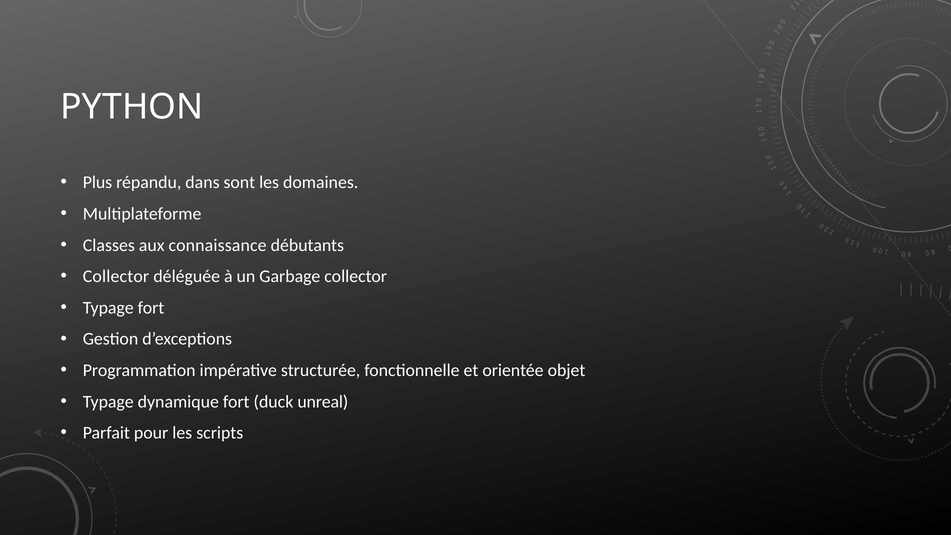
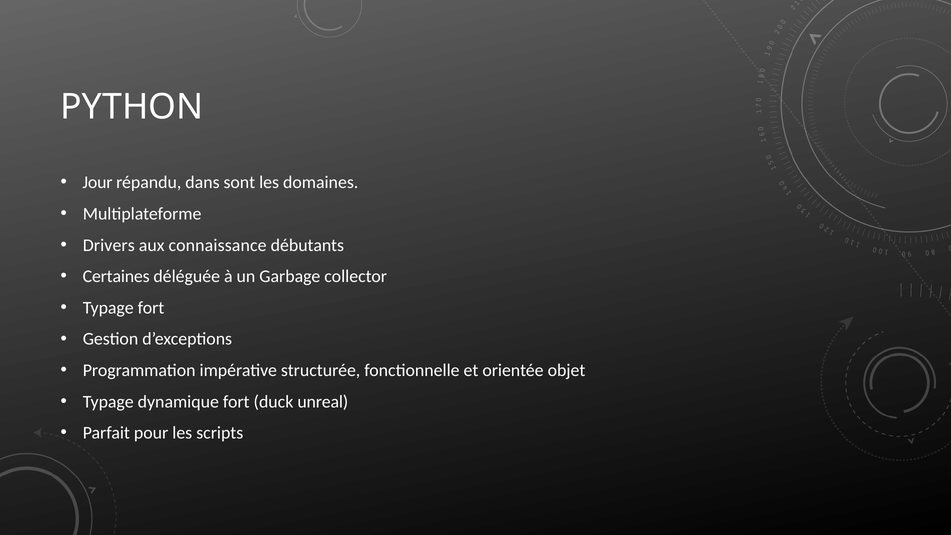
Plus: Plus -> Jour
Classes: Classes -> Drivers
Collector at (116, 276): Collector -> Certaines
